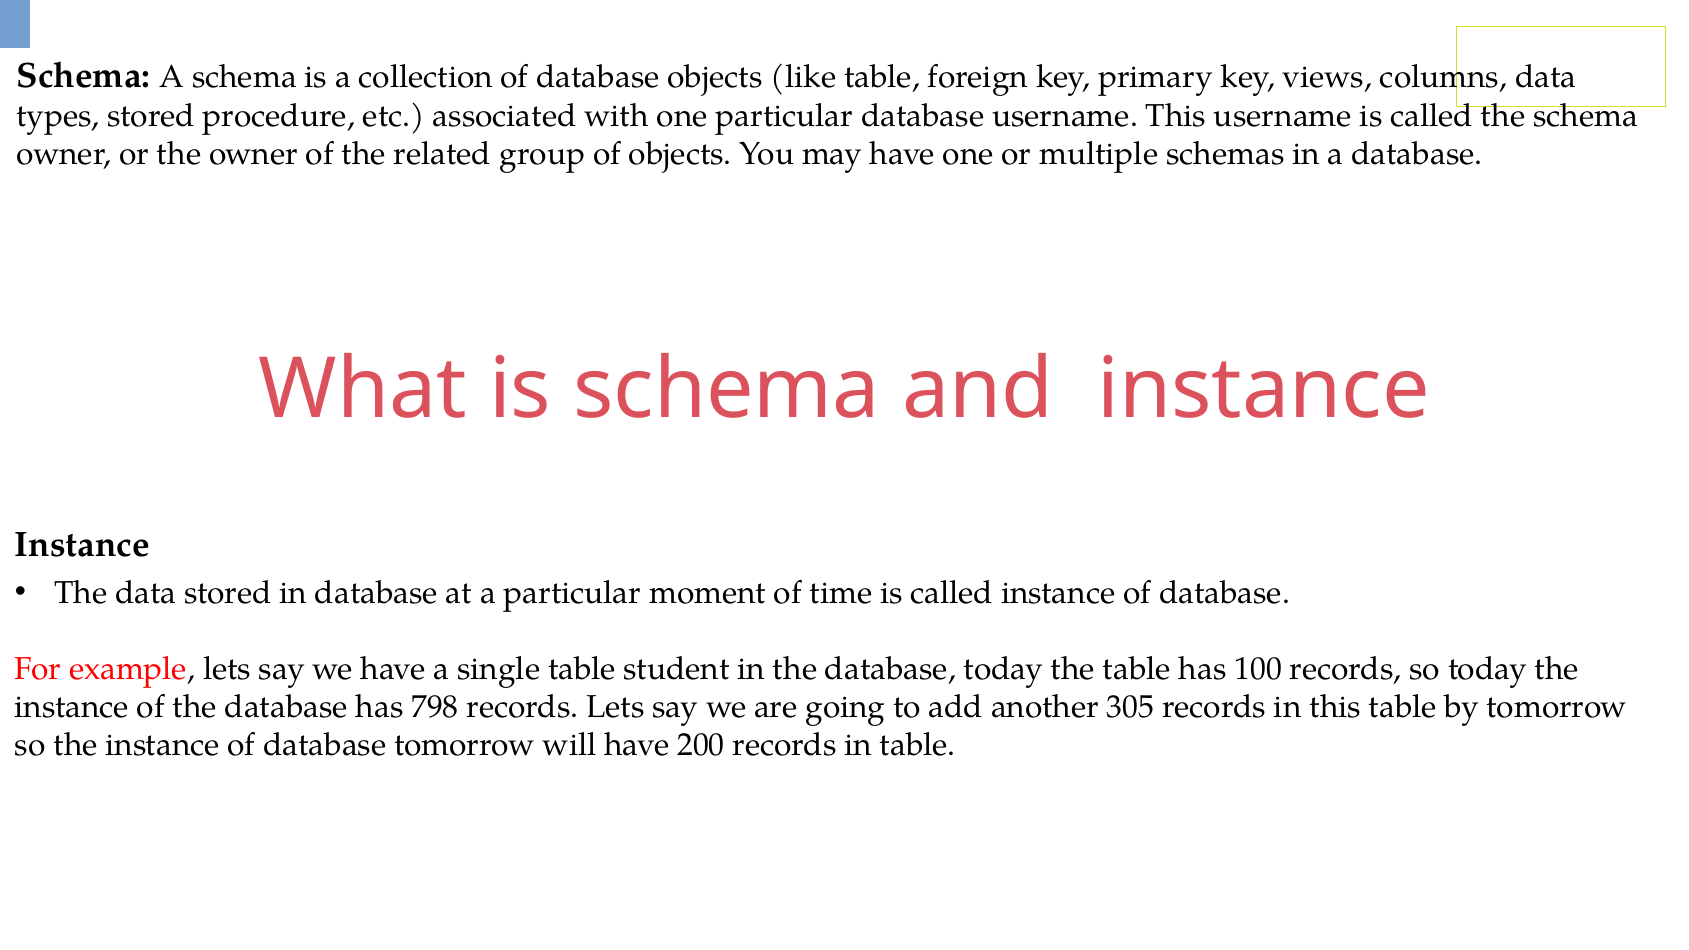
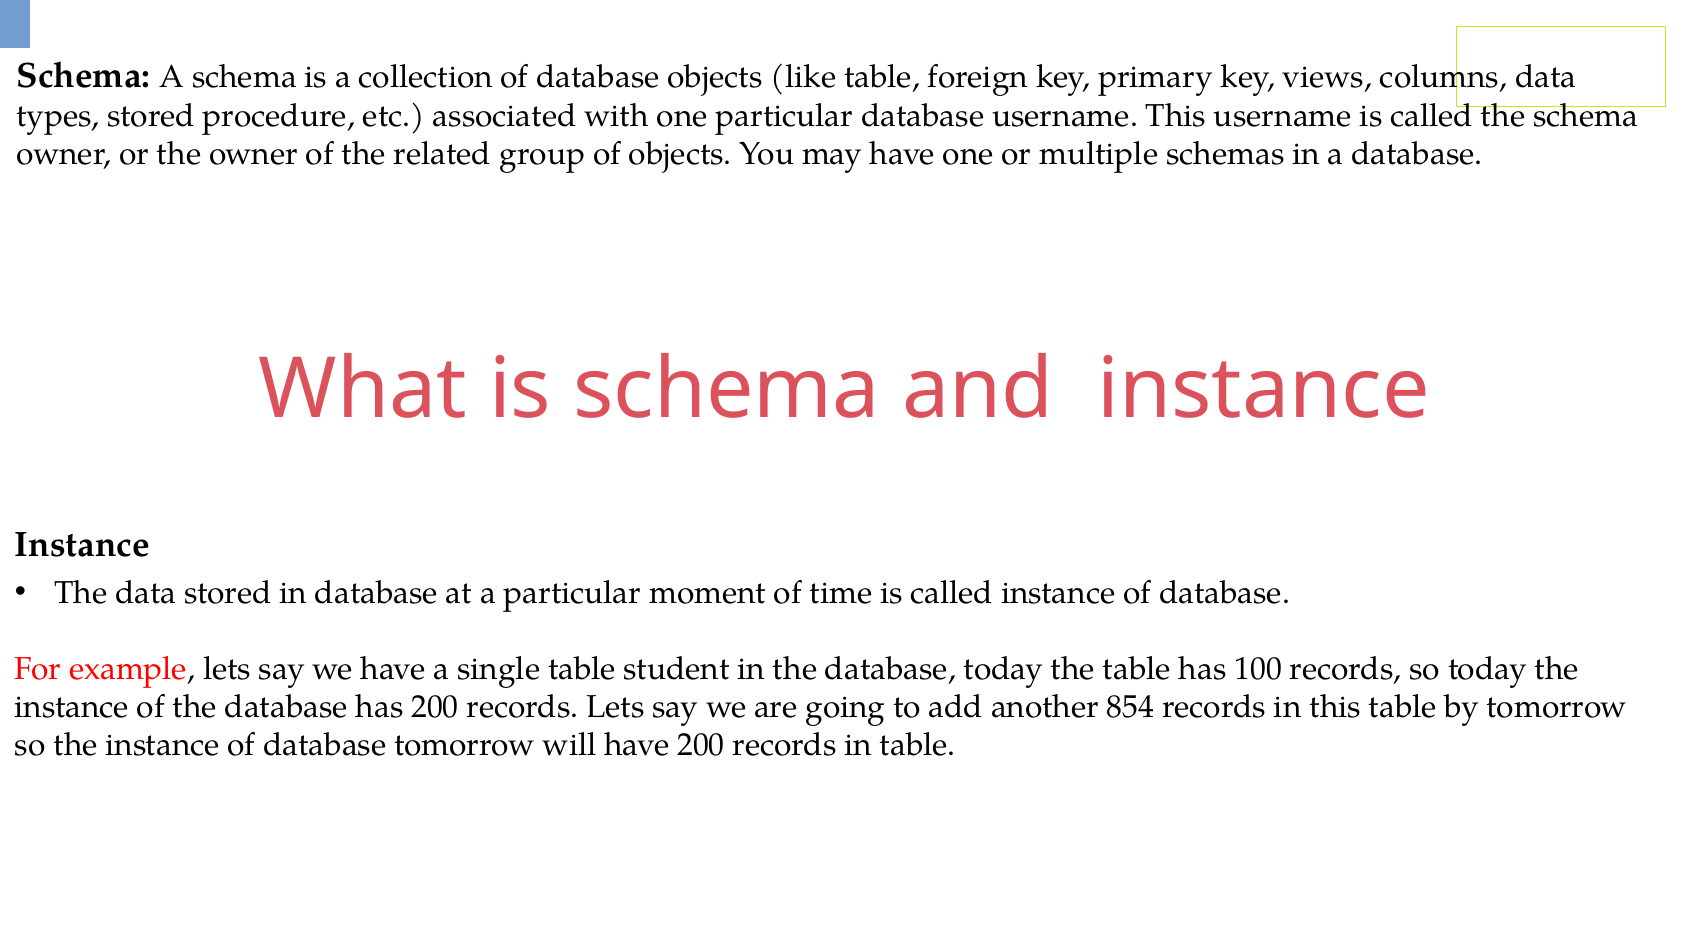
has 798: 798 -> 200
305: 305 -> 854
